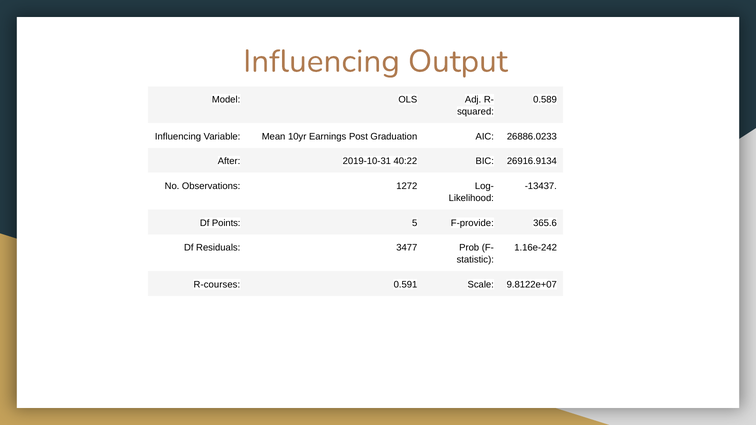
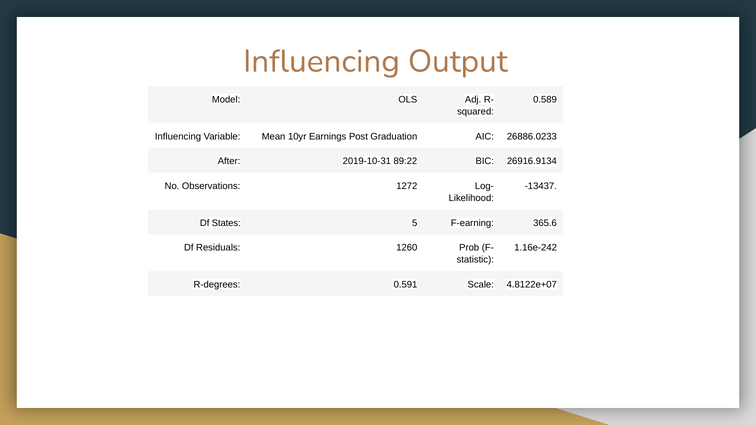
40:22: 40:22 -> 89:22
Points: Points -> States
F-provide: F-provide -> F-earning
3477: 3477 -> 1260
R-courses: R-courses -> R-degrees
9.8122e+07: 9.8122e+07 -> 4.8122e+07
